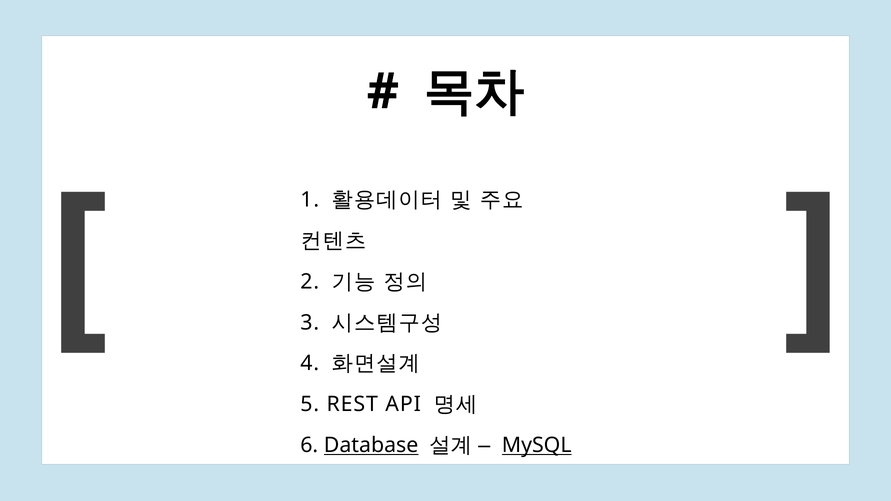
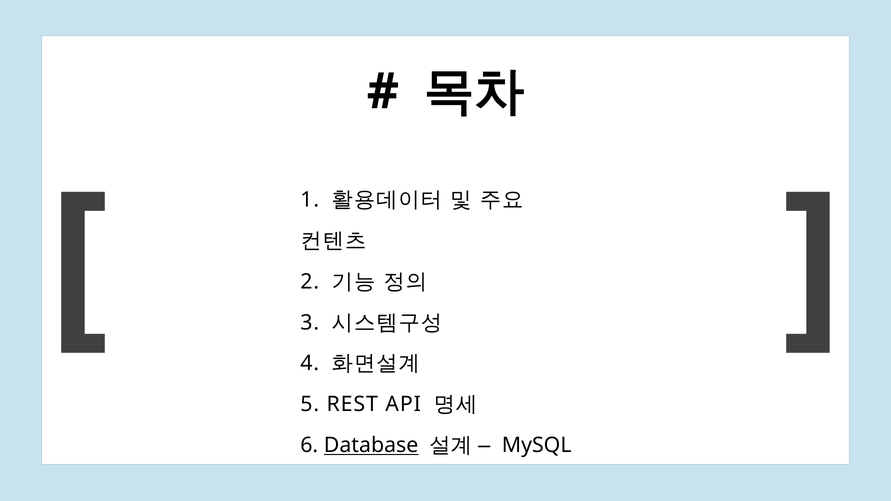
MySQL underline: present -> none
